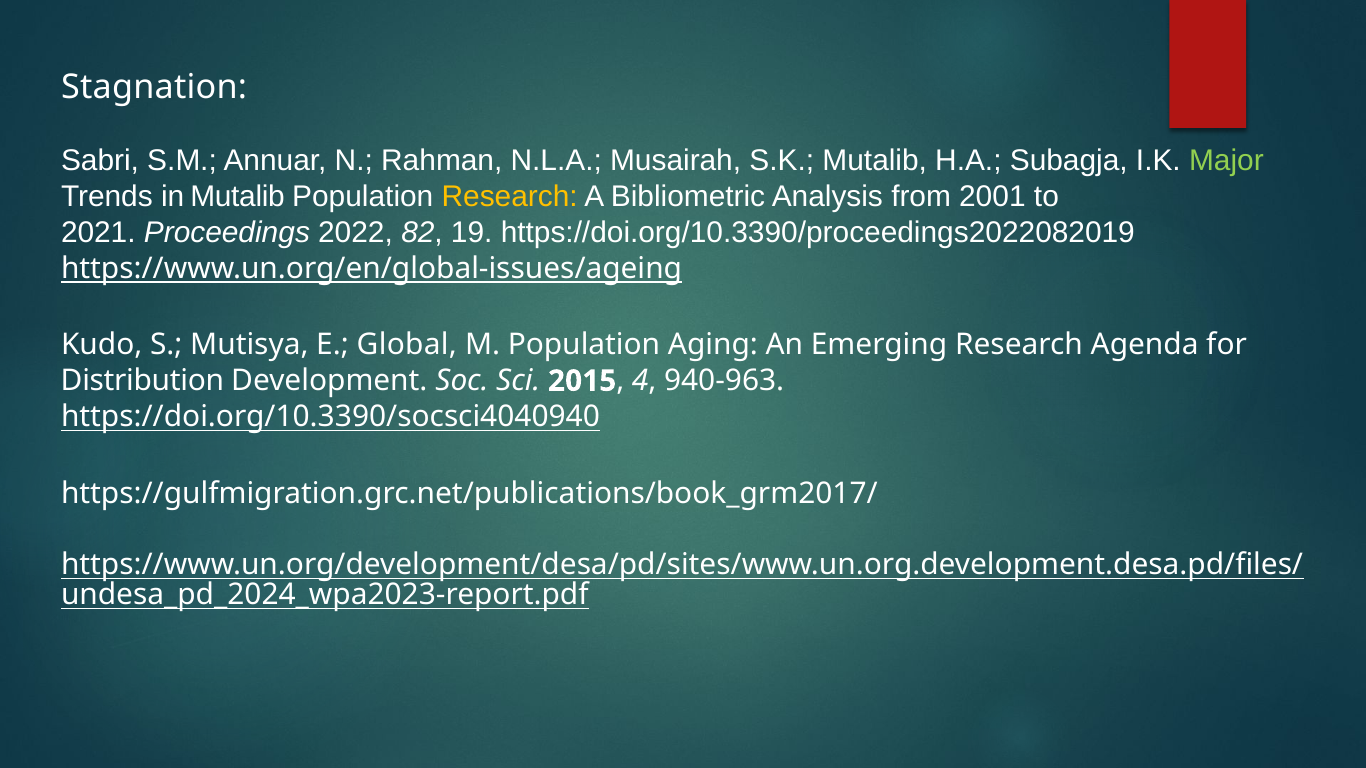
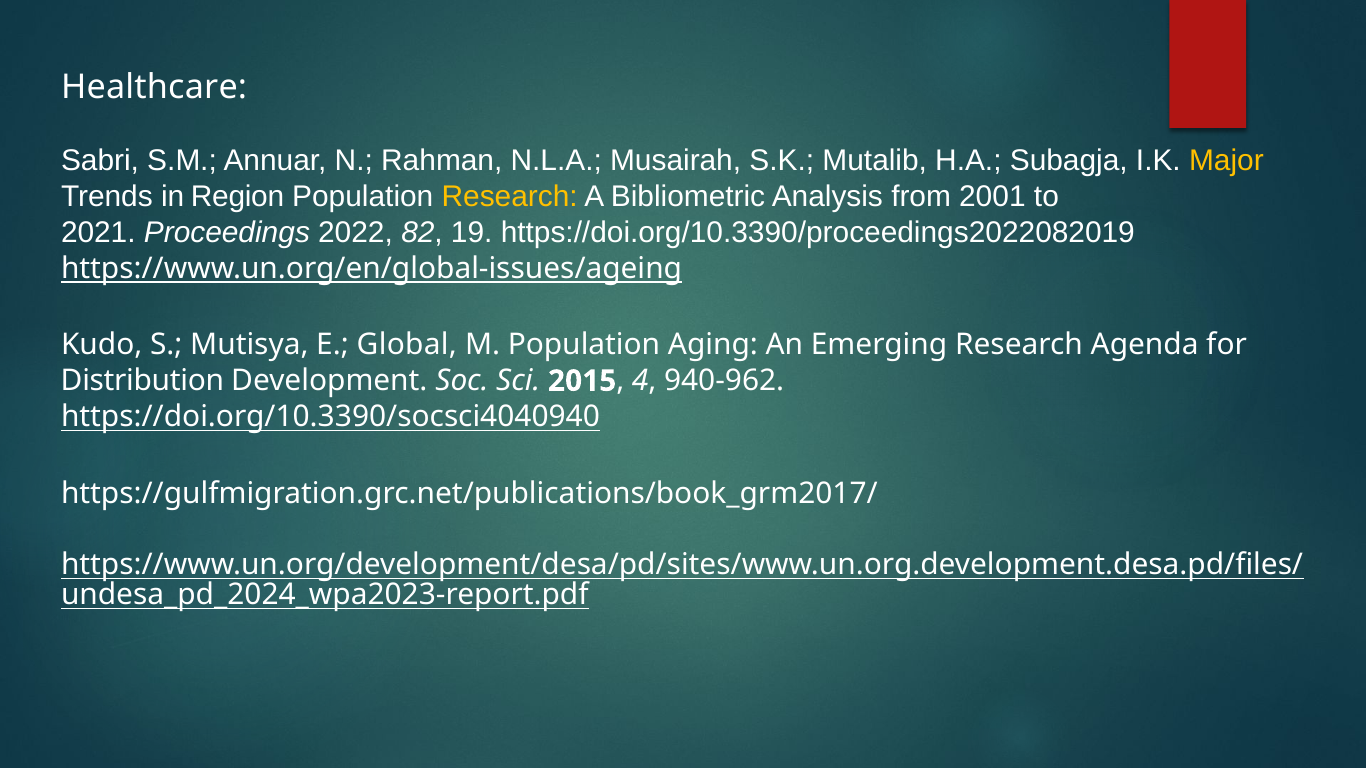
Stagnation: Stagnation -> Healthcare
Major colour: light green -> yellow
in Mutalib: Mutalib -> Region
940-963: 940-963 -> 940-962
